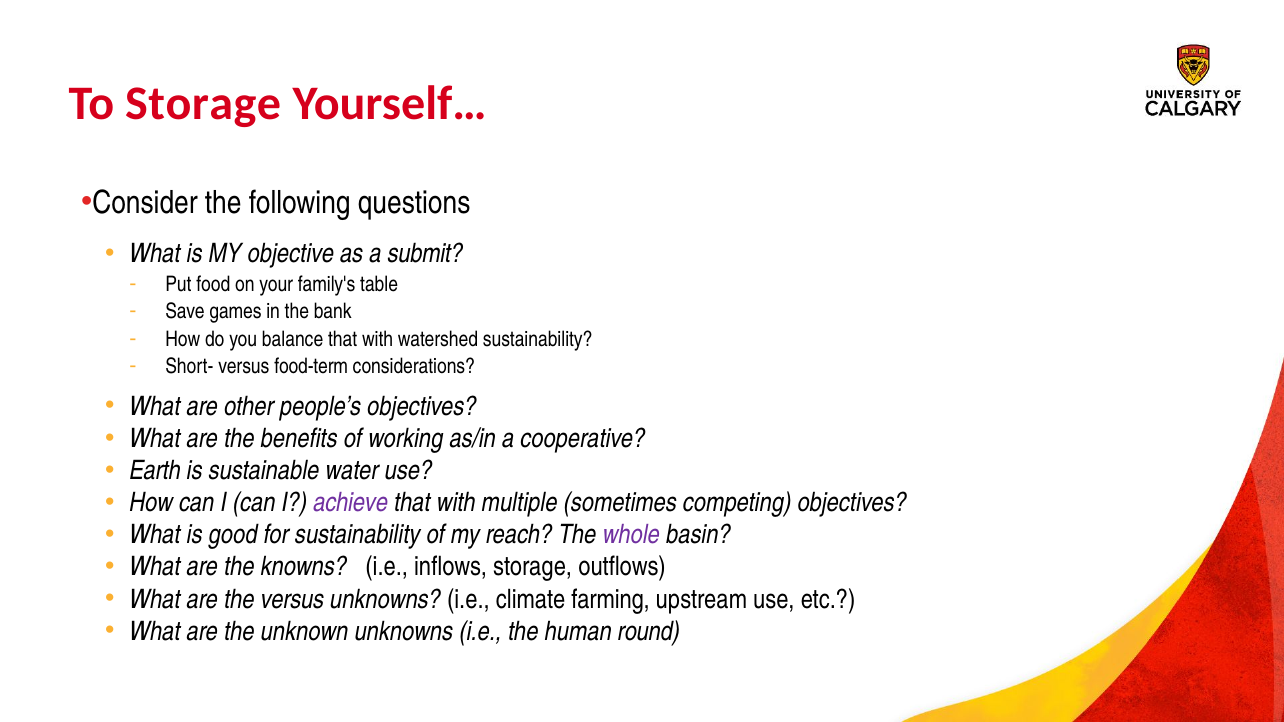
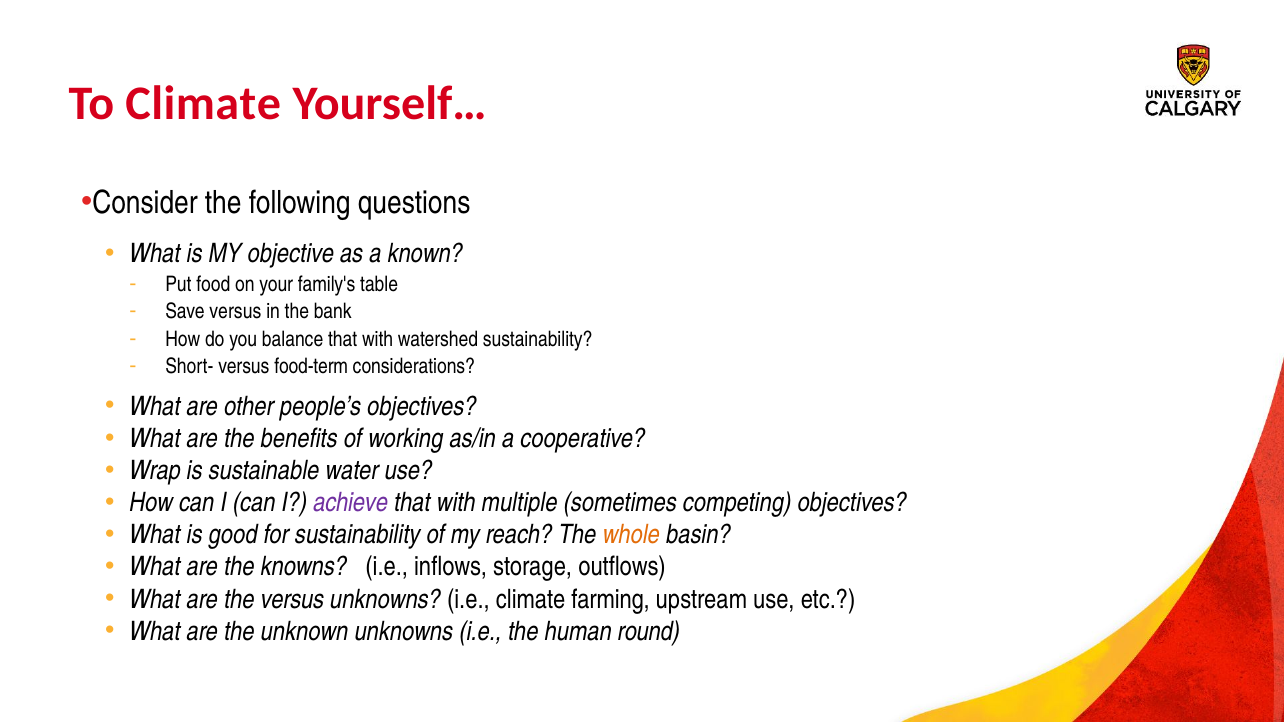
To Storage: Storage -> Climate
submit: submit -> known
Save games: games -> versus
Earth: Earth -> Wrap
whole colour: purple -> orange
